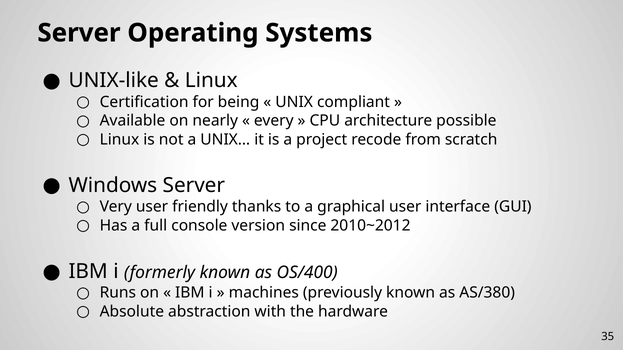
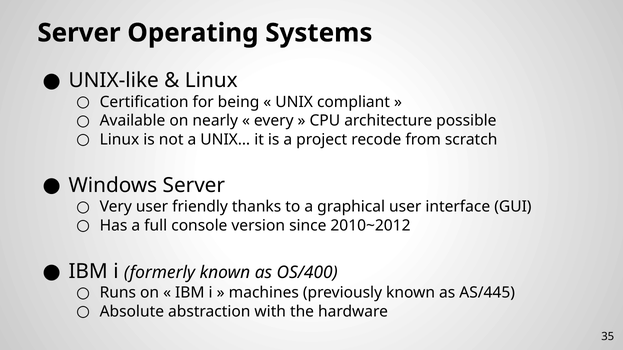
AS/380: AS/380 -> AS/445
